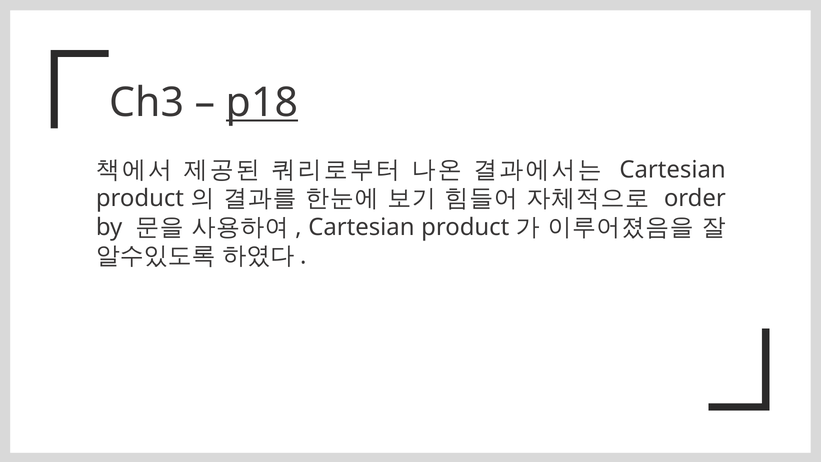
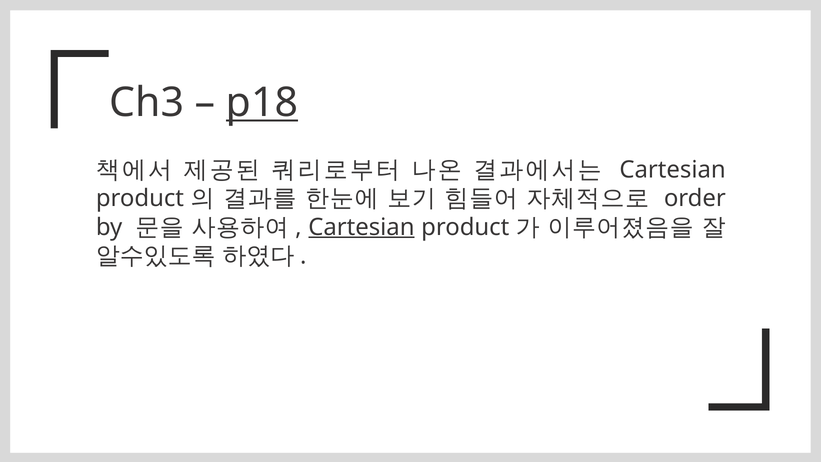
Cartesian at (361, 227) underline: none -> present
